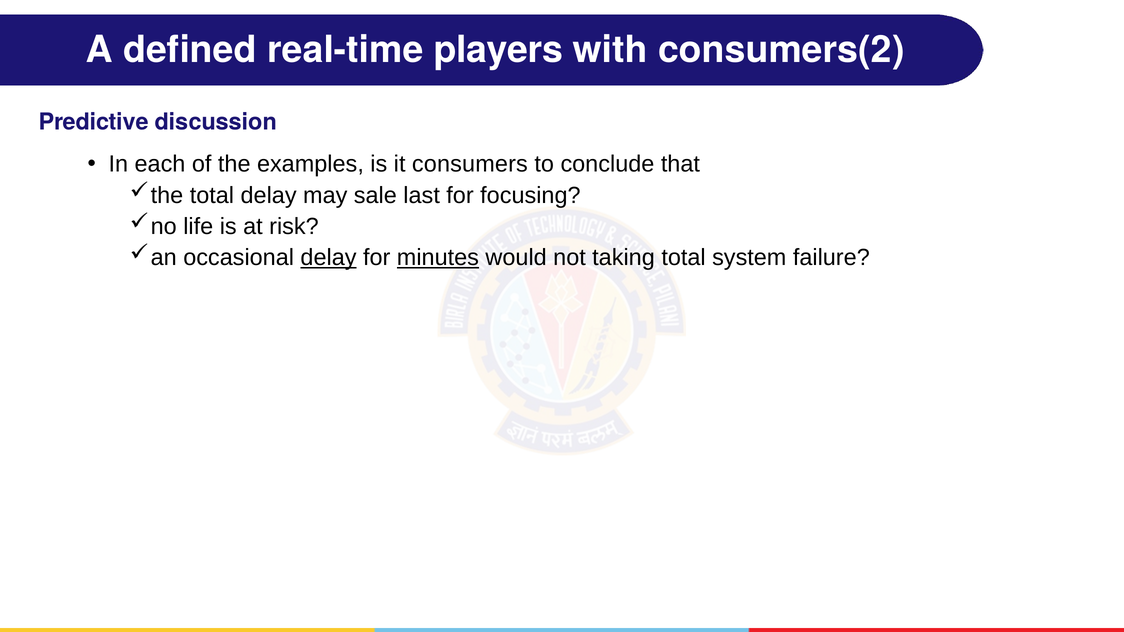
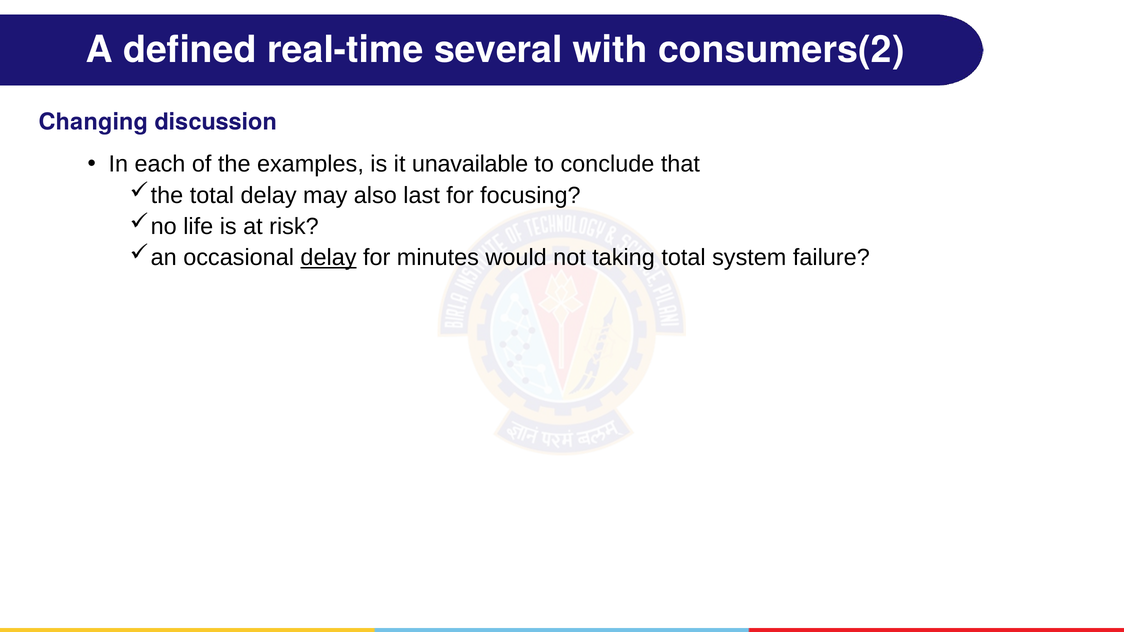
players: players -> several
Predictive: Predictive -> Changing
consumers: consumers -> unavailable
sale: sale -> also
minutes underline: present -> none
